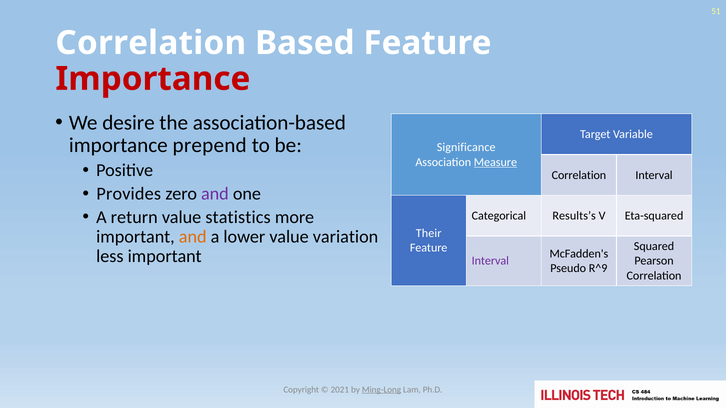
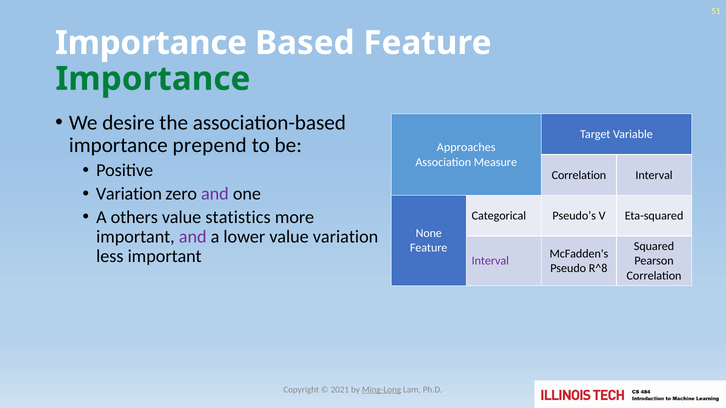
Correlation at (151, 43): Correlation -> Importance
Importance at (153, 79) colour: red -> green
Significance: Significance -> Approaches
Measure underline: present -> none
Provides at (129, 194): Provides -> Variation
return: return -> others
Results’s: Results’s -> Pseudo’s
Their: Their -> None
and at (193, 237) colour: orange -> purple
R^9: R^9 -> R^8
